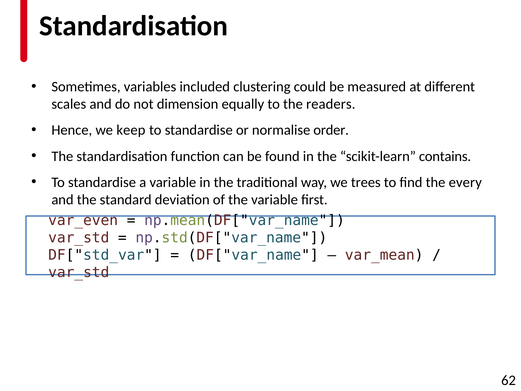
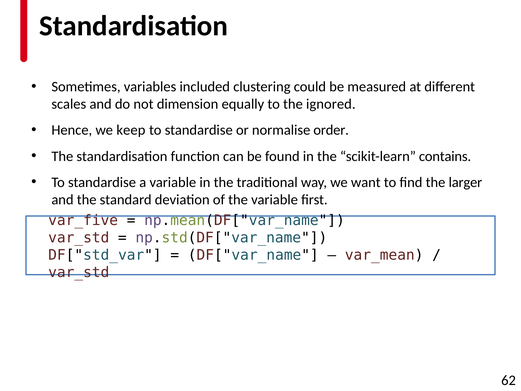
readers: readers -> ignored
trees: trees -> want
every: every -> larger
var_even: var_even -> var_five
